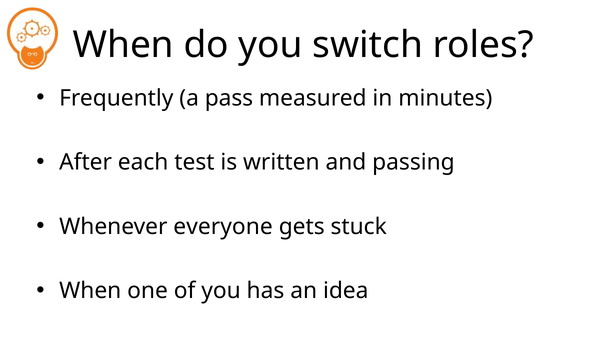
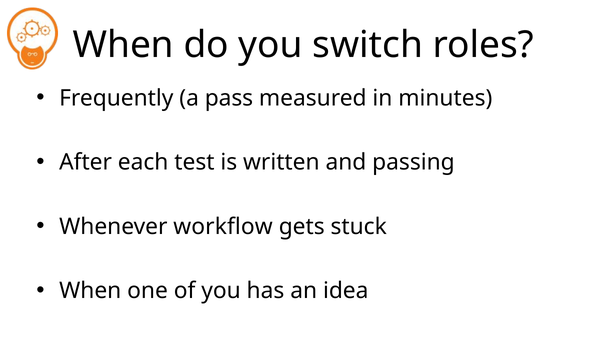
everyone: everyone -> workflow
